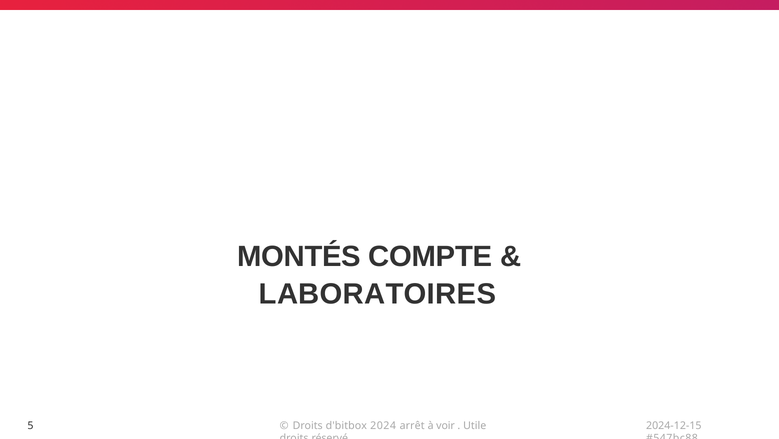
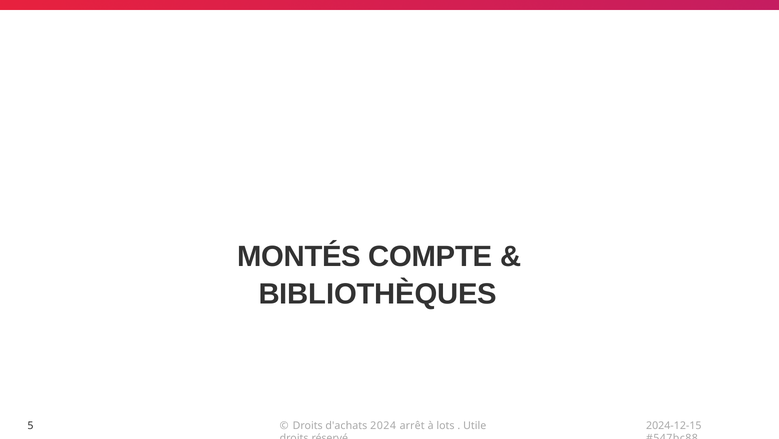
LABORATOIRES: LABORATOIRES -> BIBLIOTHÈQUES
d'bitbox: d'bitbox -> d'achats
voir: voir -> lots
